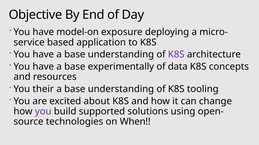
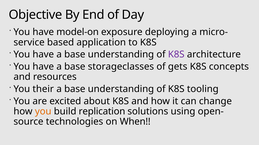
experimentally: experimentally -> storageclasses
data: data -> gets
you at (43, 112) colour: purple -> orange
supported: supported -> replication
